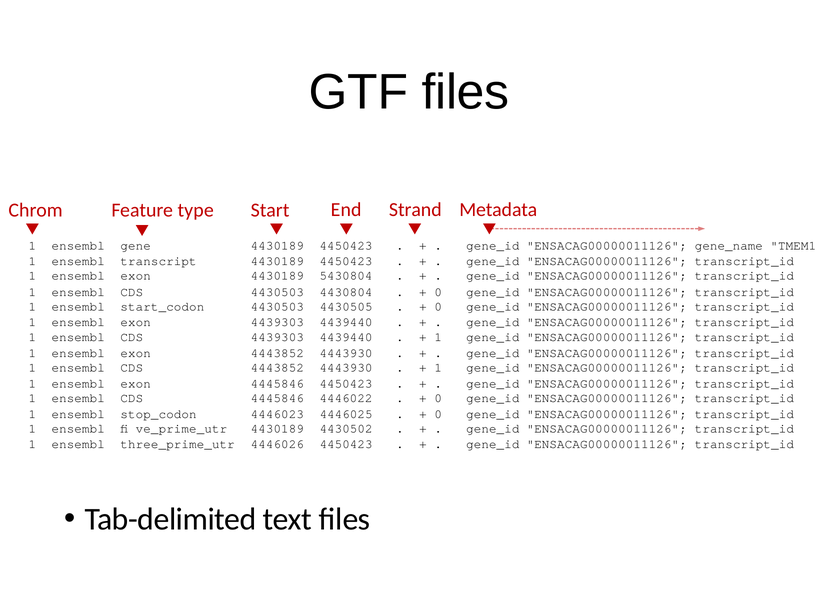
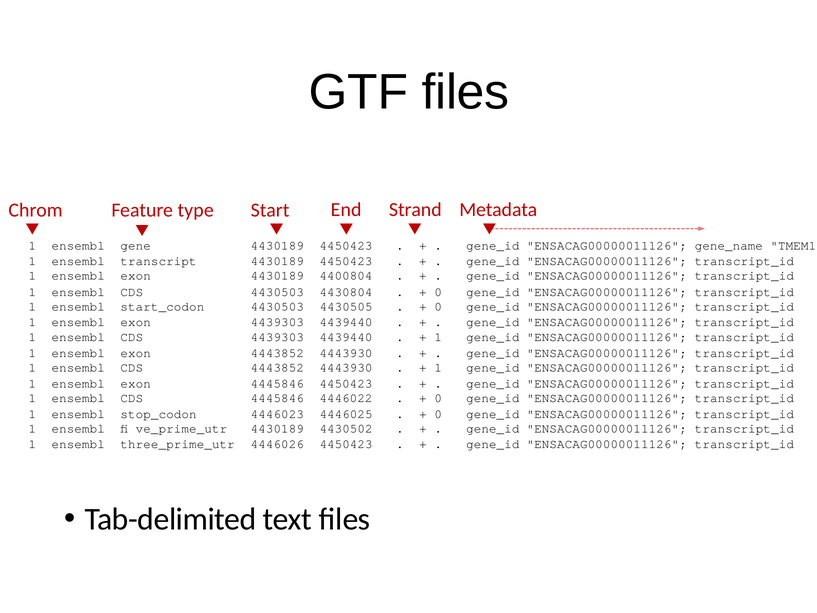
5430804: 5430804 -> 4400804
